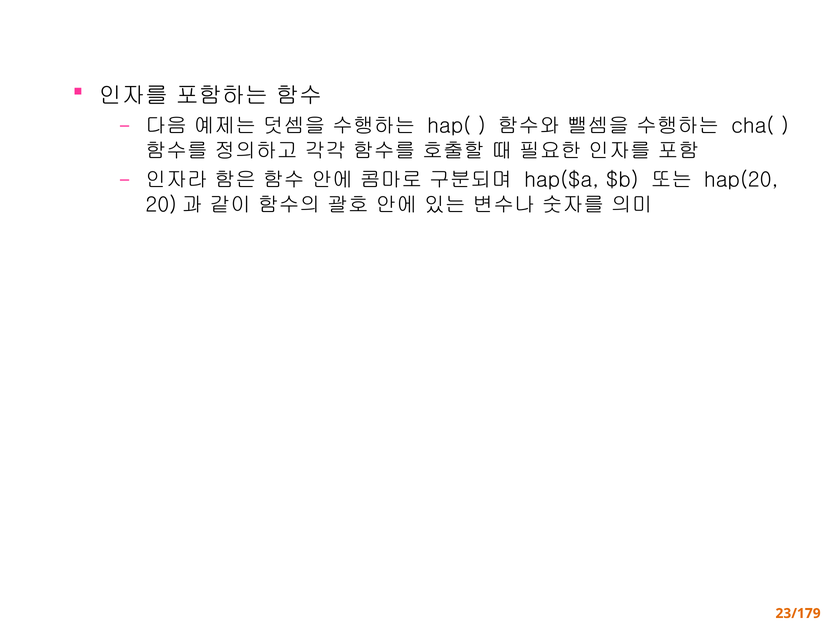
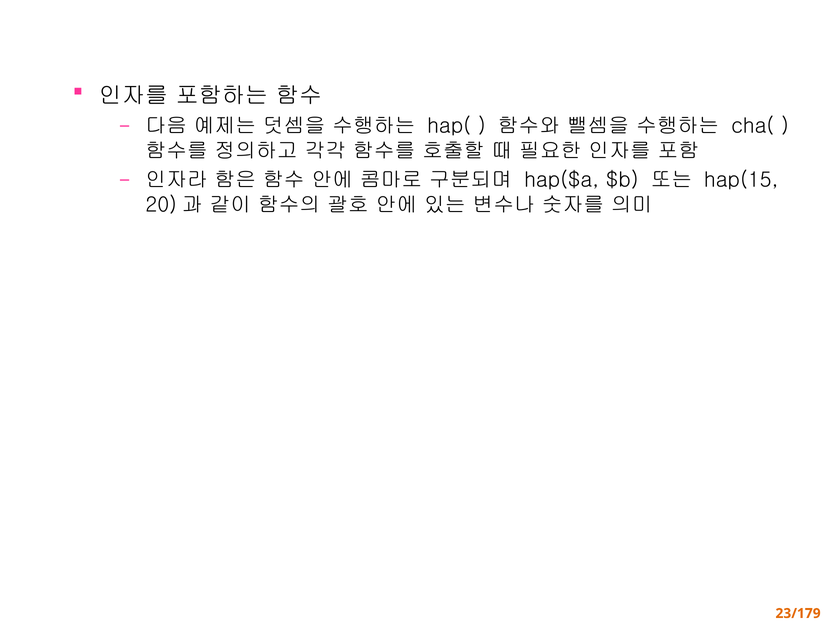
hap(20: hap(20 -> hap(15
